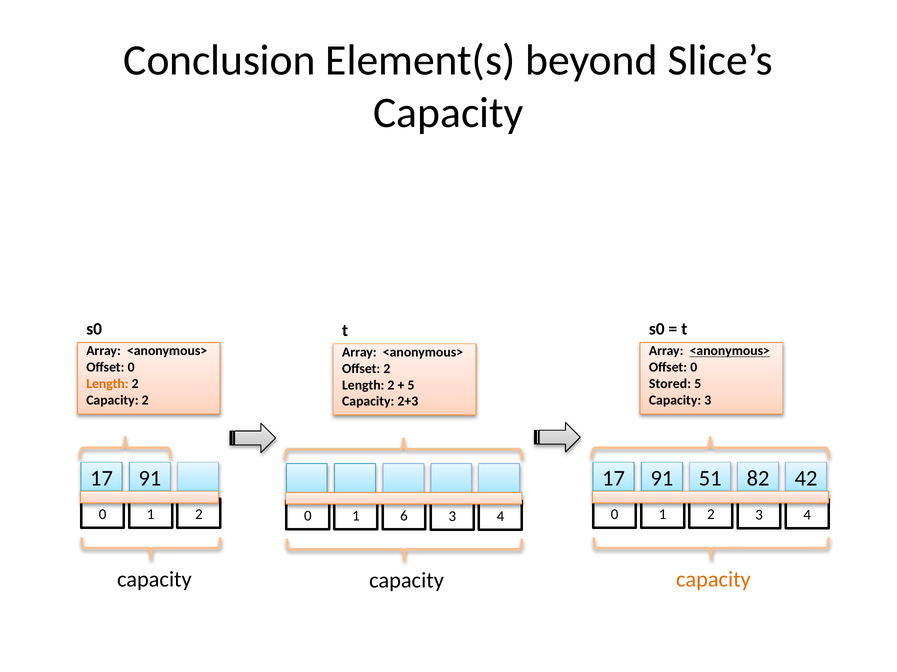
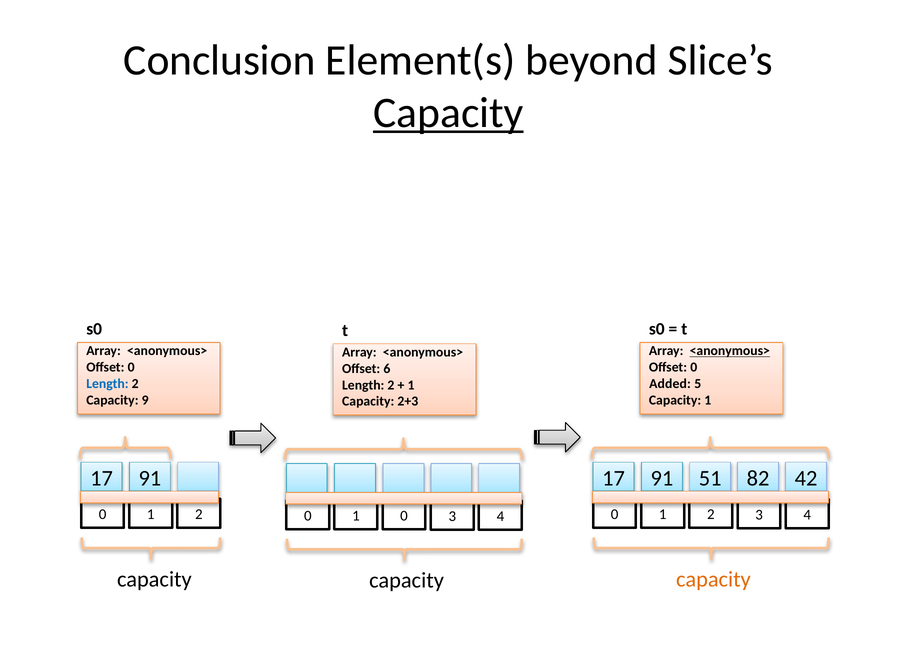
Capacity at (448, 113) underline: none -> present
Offset 2: 2 -> 6
Length at (107, 384) colour: orange -> blue
Stored: Stored -> Added
5 at (411, 385): 5 -> 1
Capacity 2: 2 -> 9
3 at (708, 401): 3 -> 1
1 6: 6 -> 0
